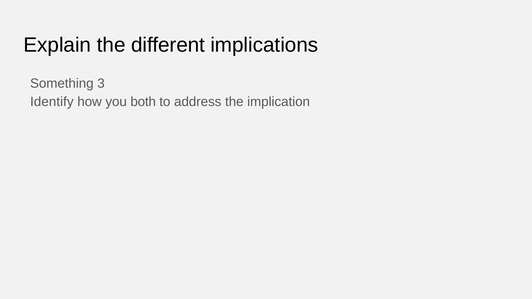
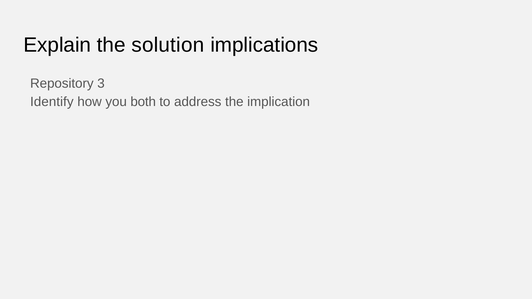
different: different -> solution
Something: Something -> Repository
